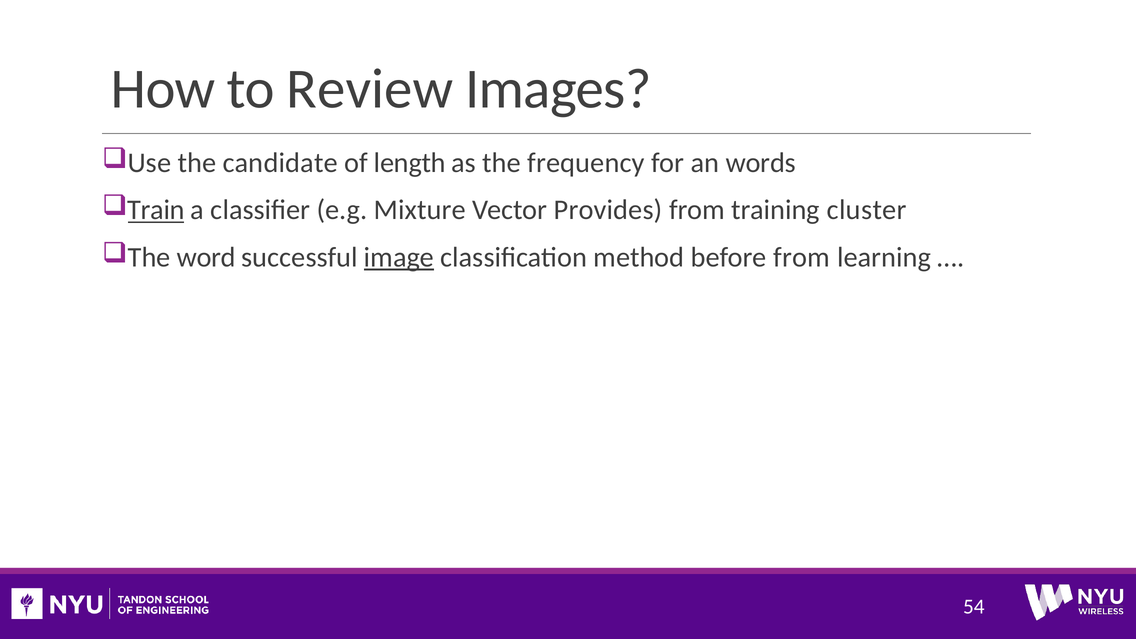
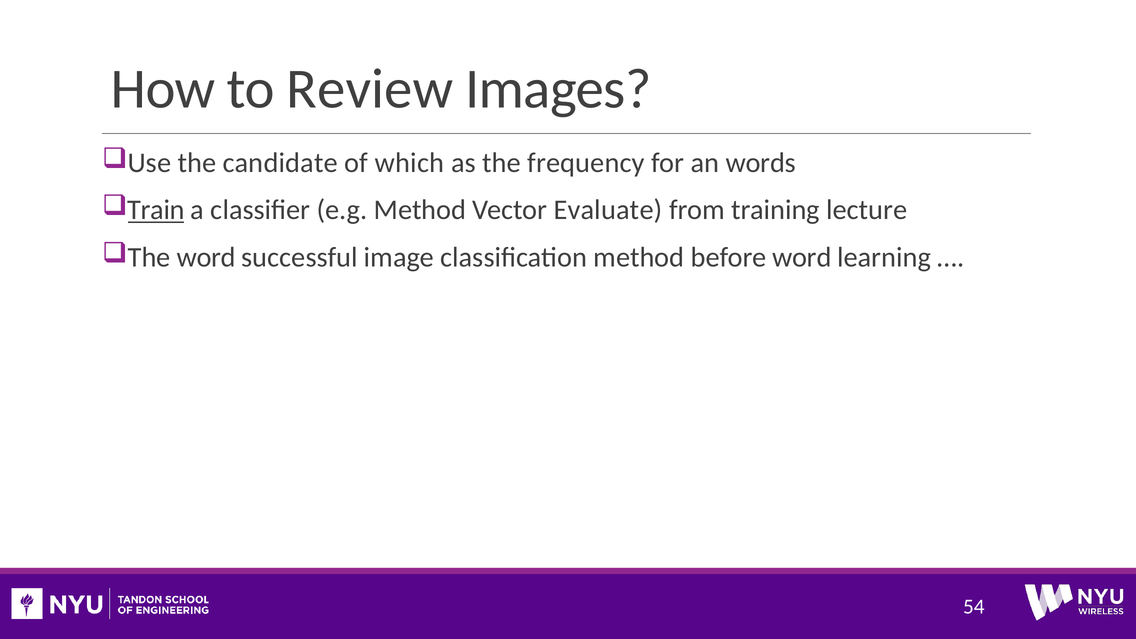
length: length -> which
e.g Mixture: Mixture -> Method
Provides: Provides -> Evaluate
cluster: cluster -> lecture
image underline: present -> none
before from: from -> word
